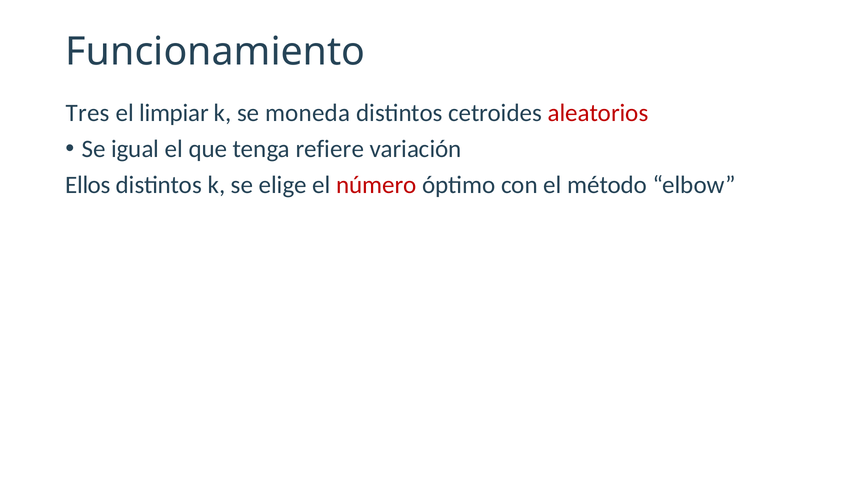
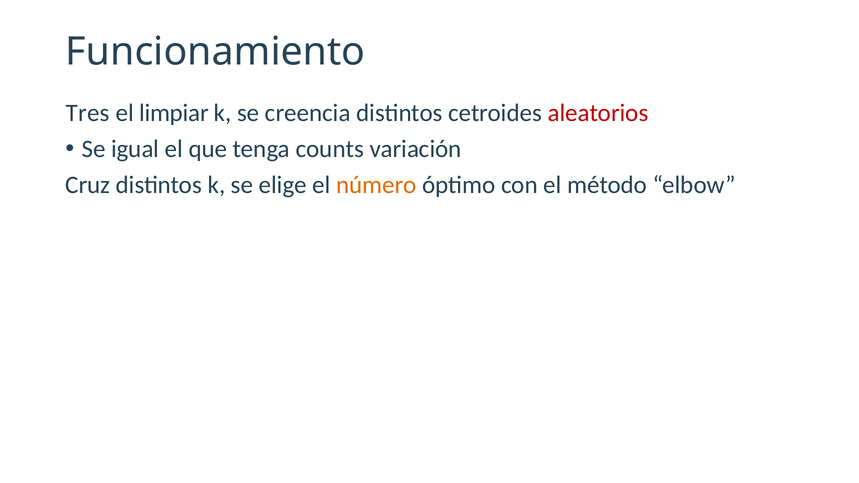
moneda: moneda -> creencia
refiere: refiere -> counts
Ellos: Ellos -> Cruz
número colour: red -> orange
